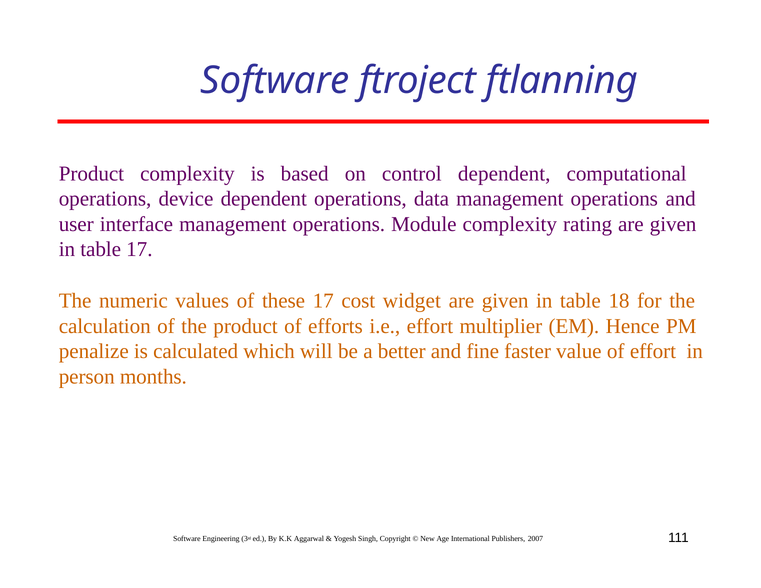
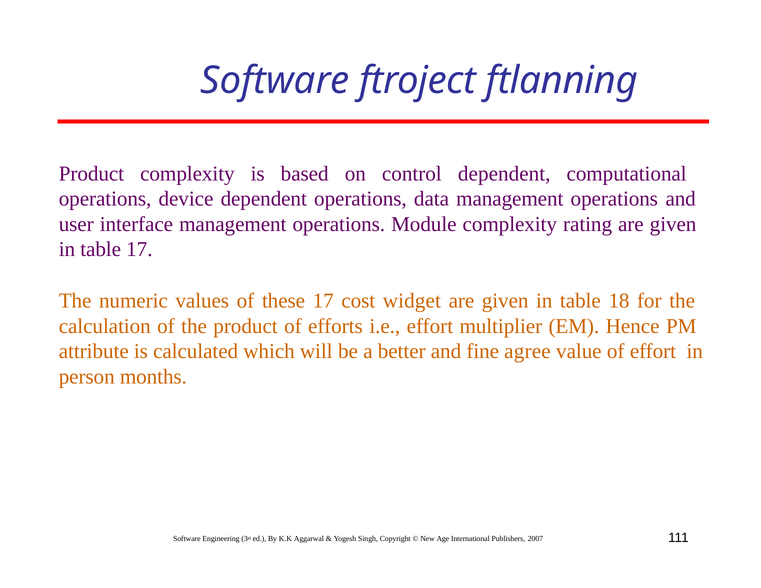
penalize: penalize -> attribute
faster: faster -> agree
